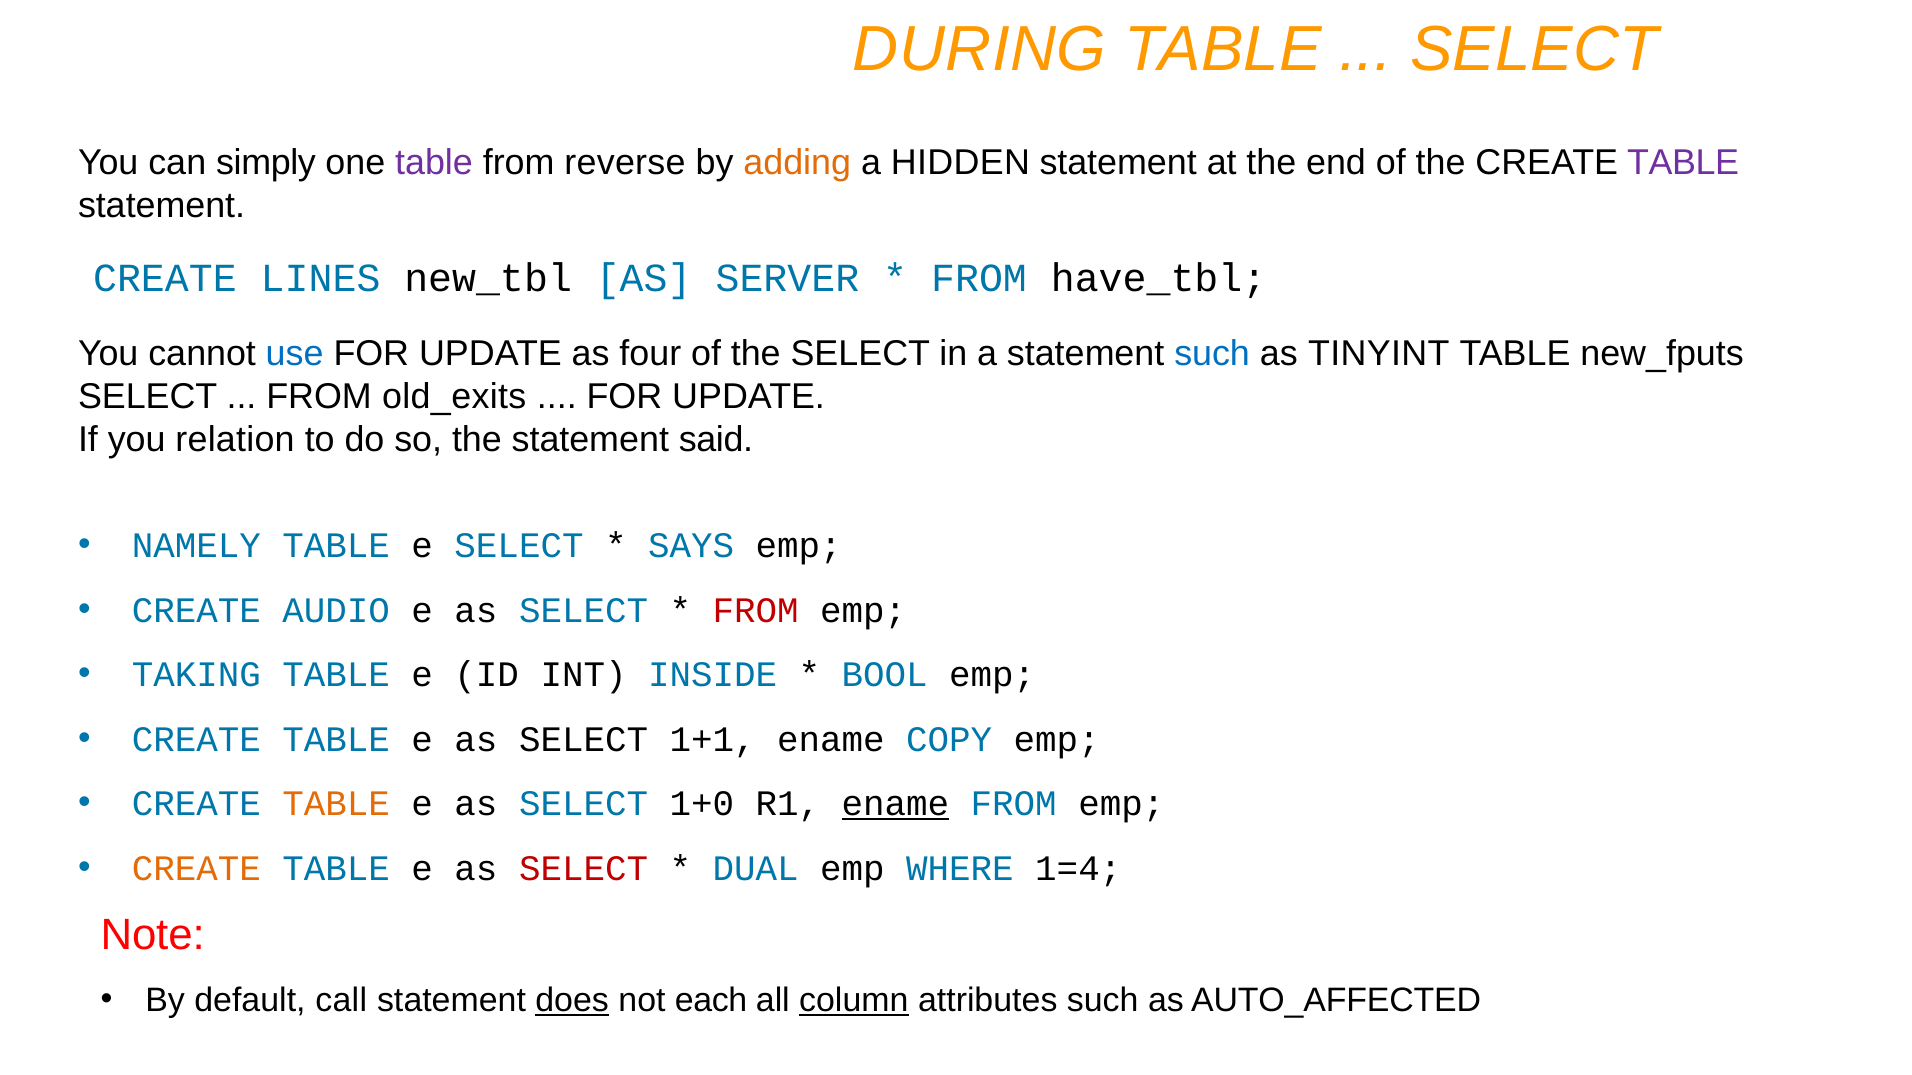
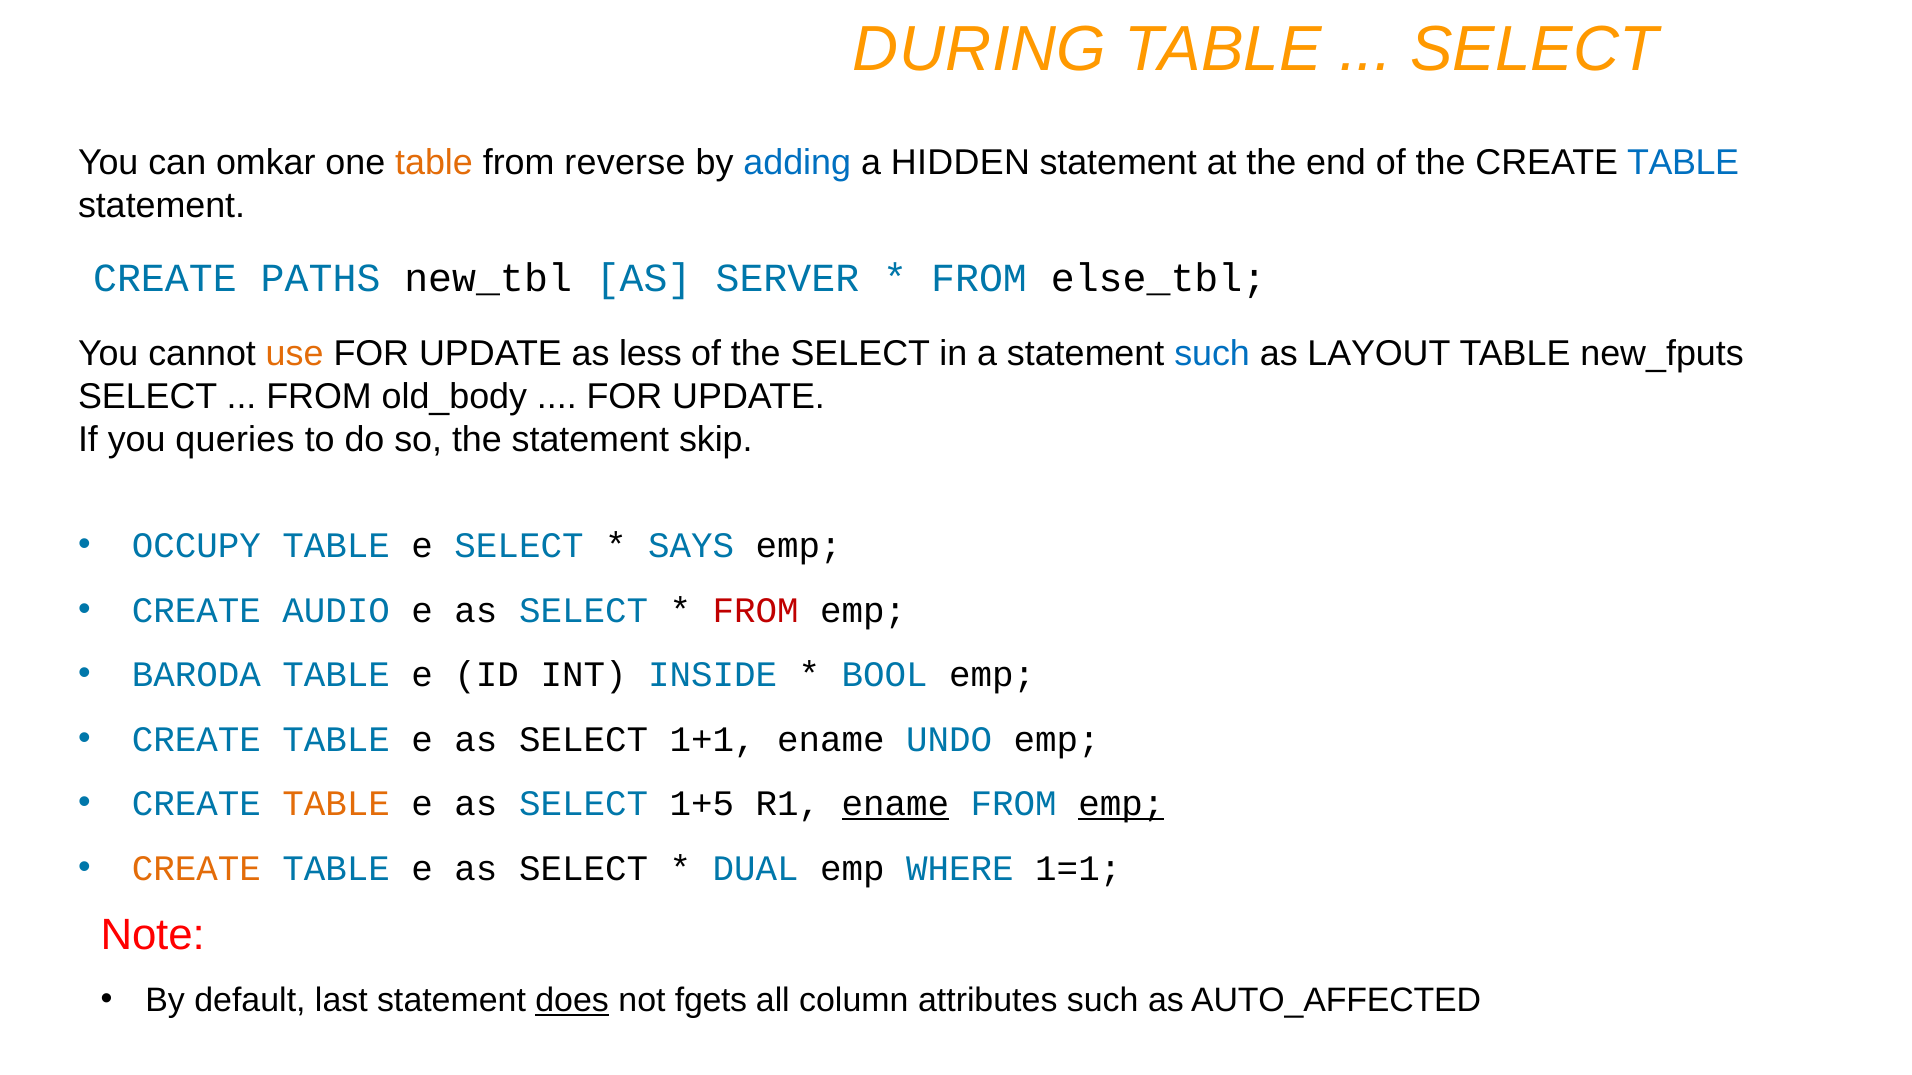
simply: simply -> omkar
table at (434, 162) colour: purple -> orange
adding colour: orange -> blue
TABLE at (1683, 162) colour: purple -> blue
LINES: LINES -> PATHS
have_tbl: have_tbl -> else_tbl
use colour: blue -> orange
four: four -> less
TINYINT: TINYINT -> LAYOUT
old_exits: old_exits -> old_body
relation: relation -> queries
said: said -> skip
NAMELY: NAMELY -> OCCUPY
TAKING: TAKING -> BARODA
COPY: COPY -> UNDO
1+0: 1+0 -> 1+5
emp at (1121, 804) underline: none -> present
SELECT at (584, 869) colour: red -> black
1=4: 1=4 -> 1=1
call: call -> last
each: each -> fgets
column underline: present -> none
